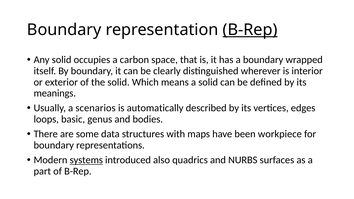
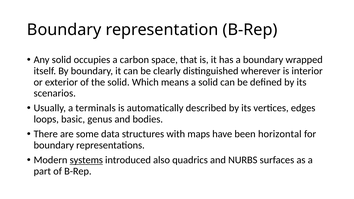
B-Rep at (250, 30) underline: present -> none
meanings: meanings -> scenarios
scenarios: scenarios -> terminals
workpiece: workpiece -> horizontal
